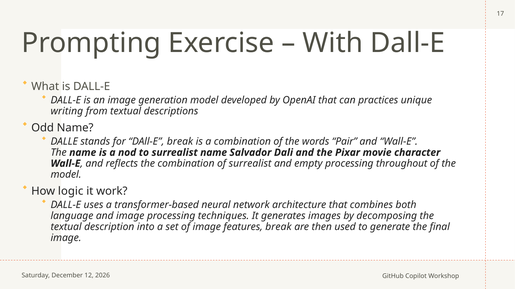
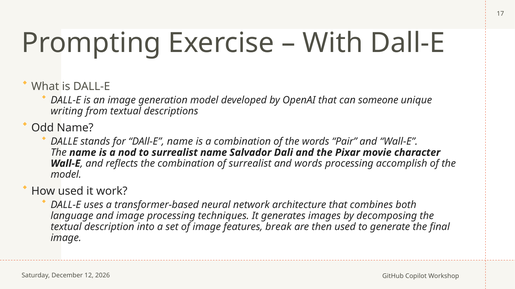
practices: practices -> someone
DAll-E break: break -> name
and empty: empty -> words
throughout: throughout -> accomplish
How logic: logic -> used
